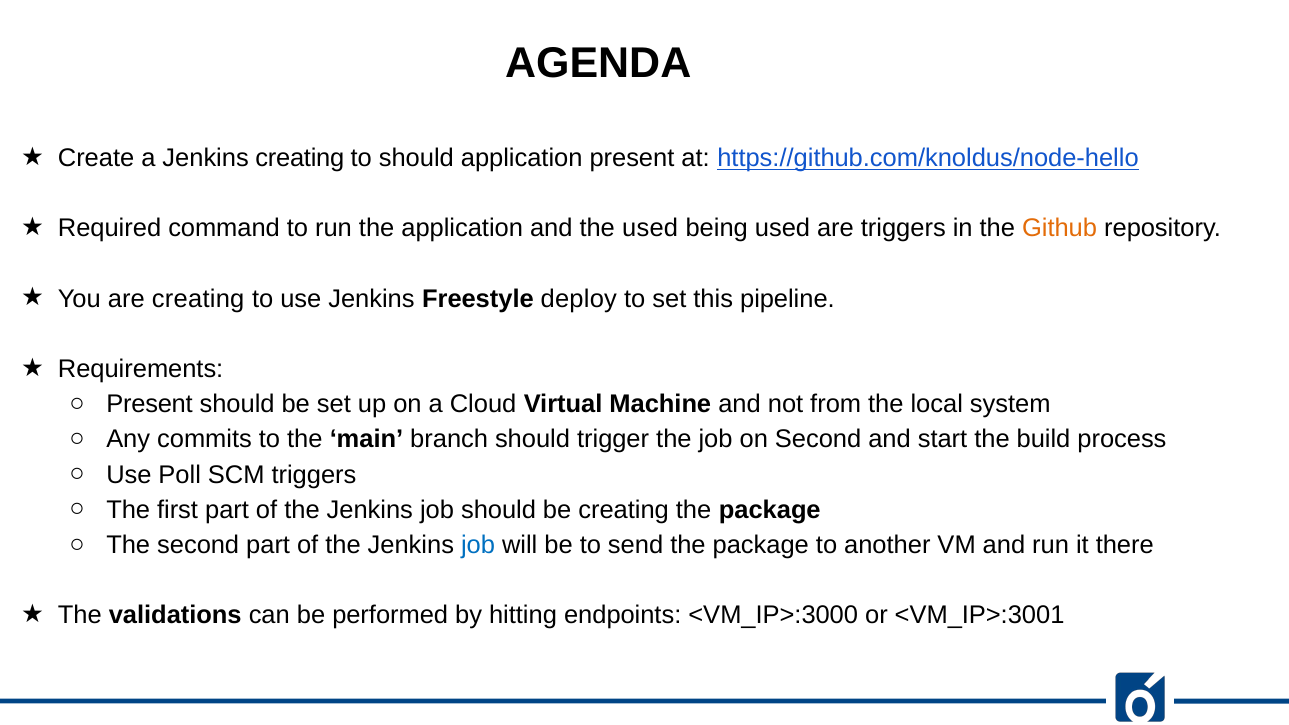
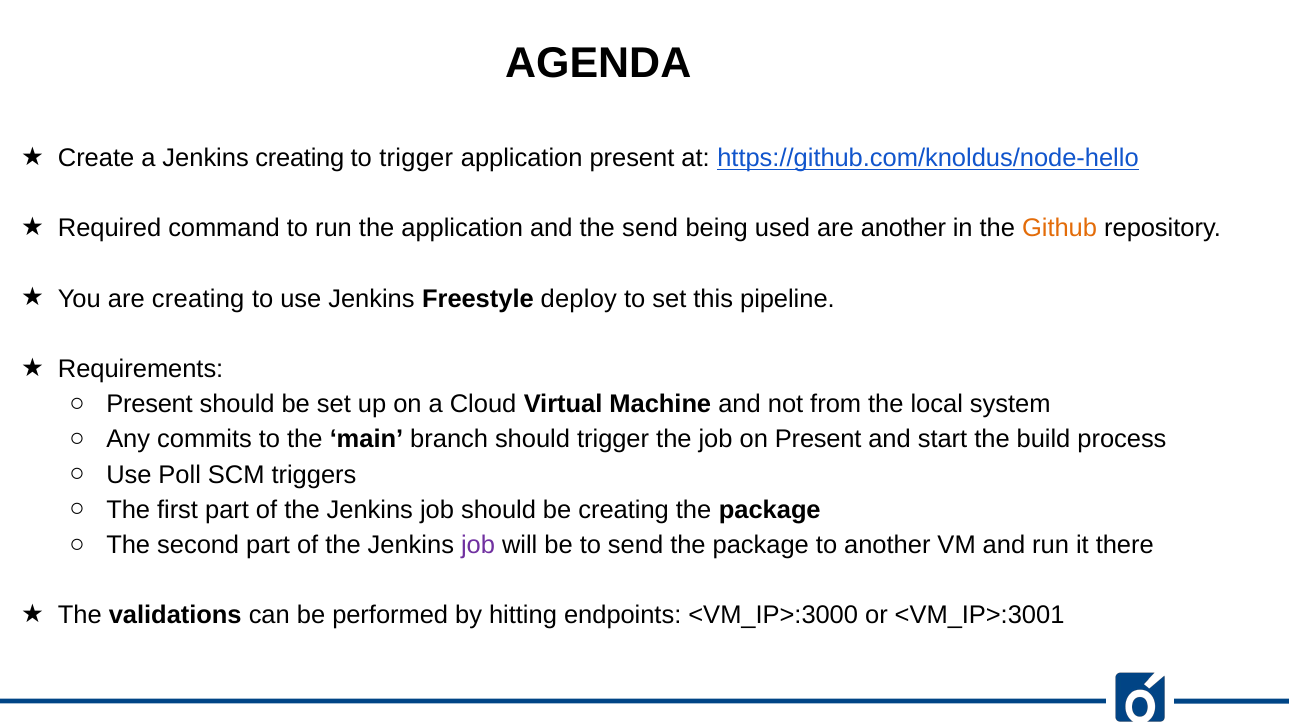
to should: should -> trigger
the used: used -> send
are triggers: triggers -> another
on Second: Second -> Present
job at (478, 545) colour: blue -> purple
